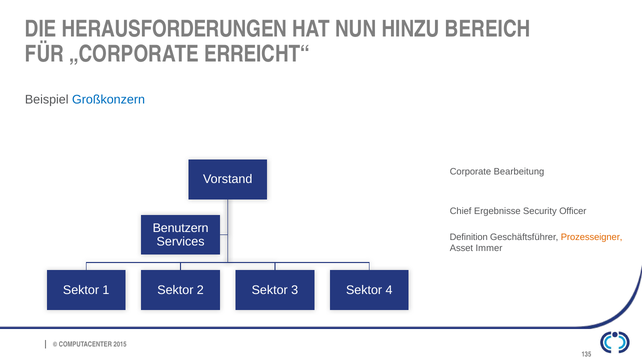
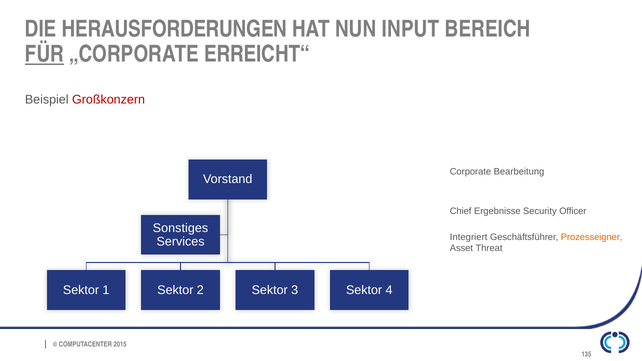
HINZU: HINZU -> INPUT
FÜR underline: none -> present
Großkonzern colour: blue -> red
Benutzern: Benutzern -> Sonstiges
Definition: Definition -> Integriert
Immer: Immer -> Threat
